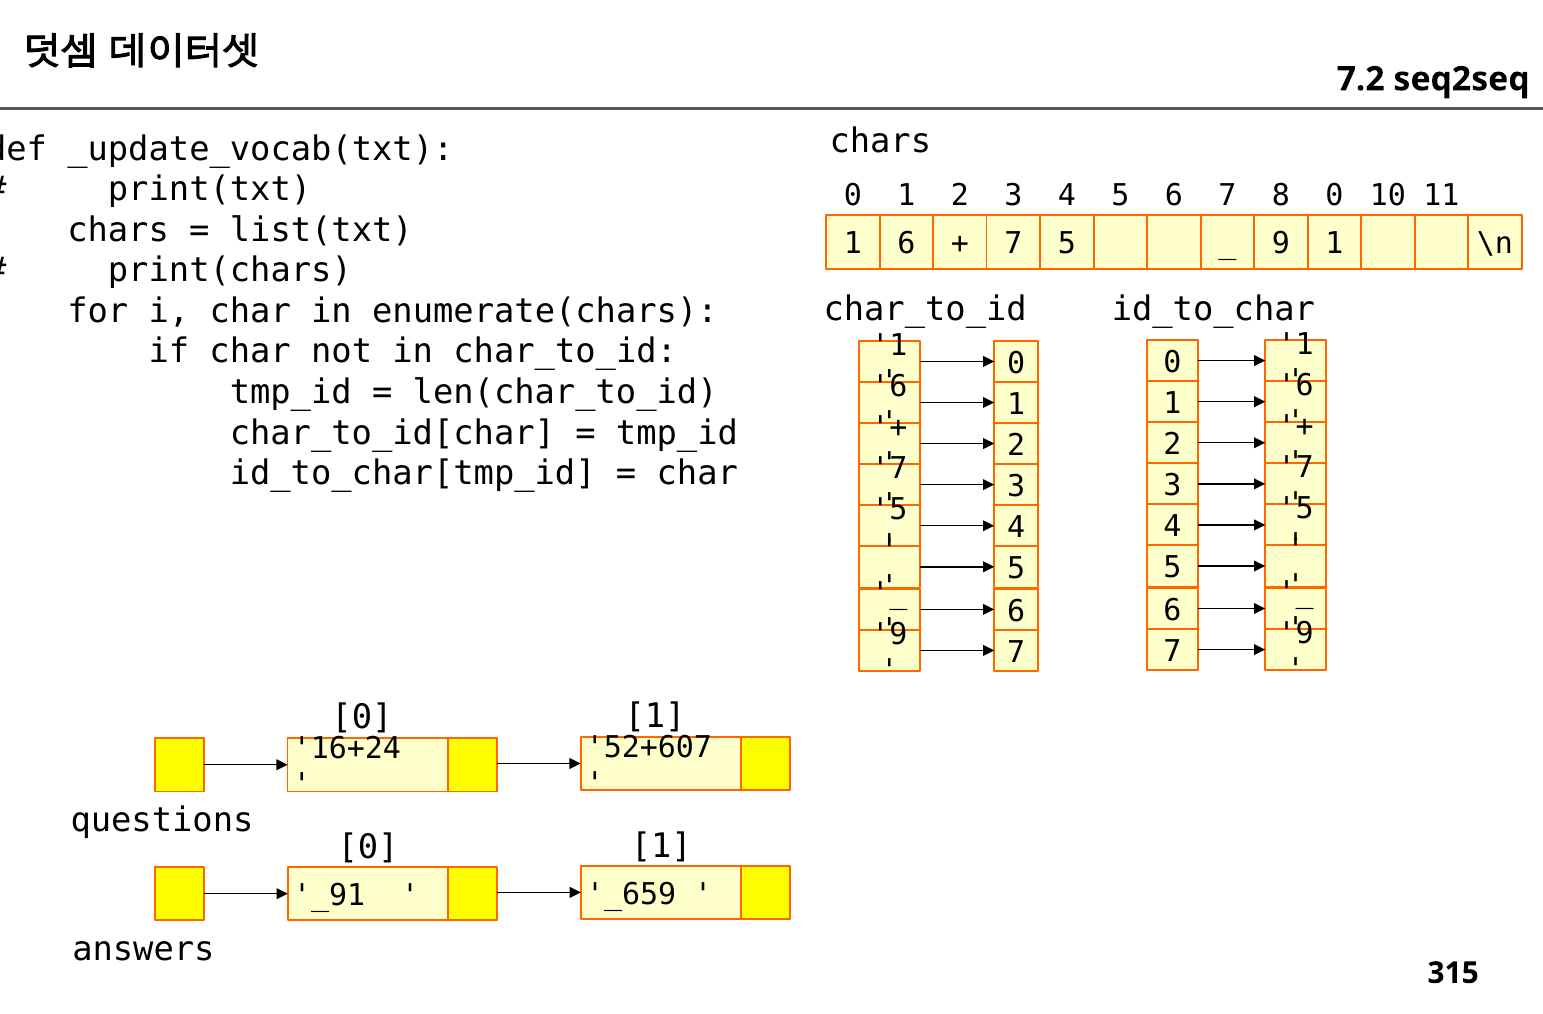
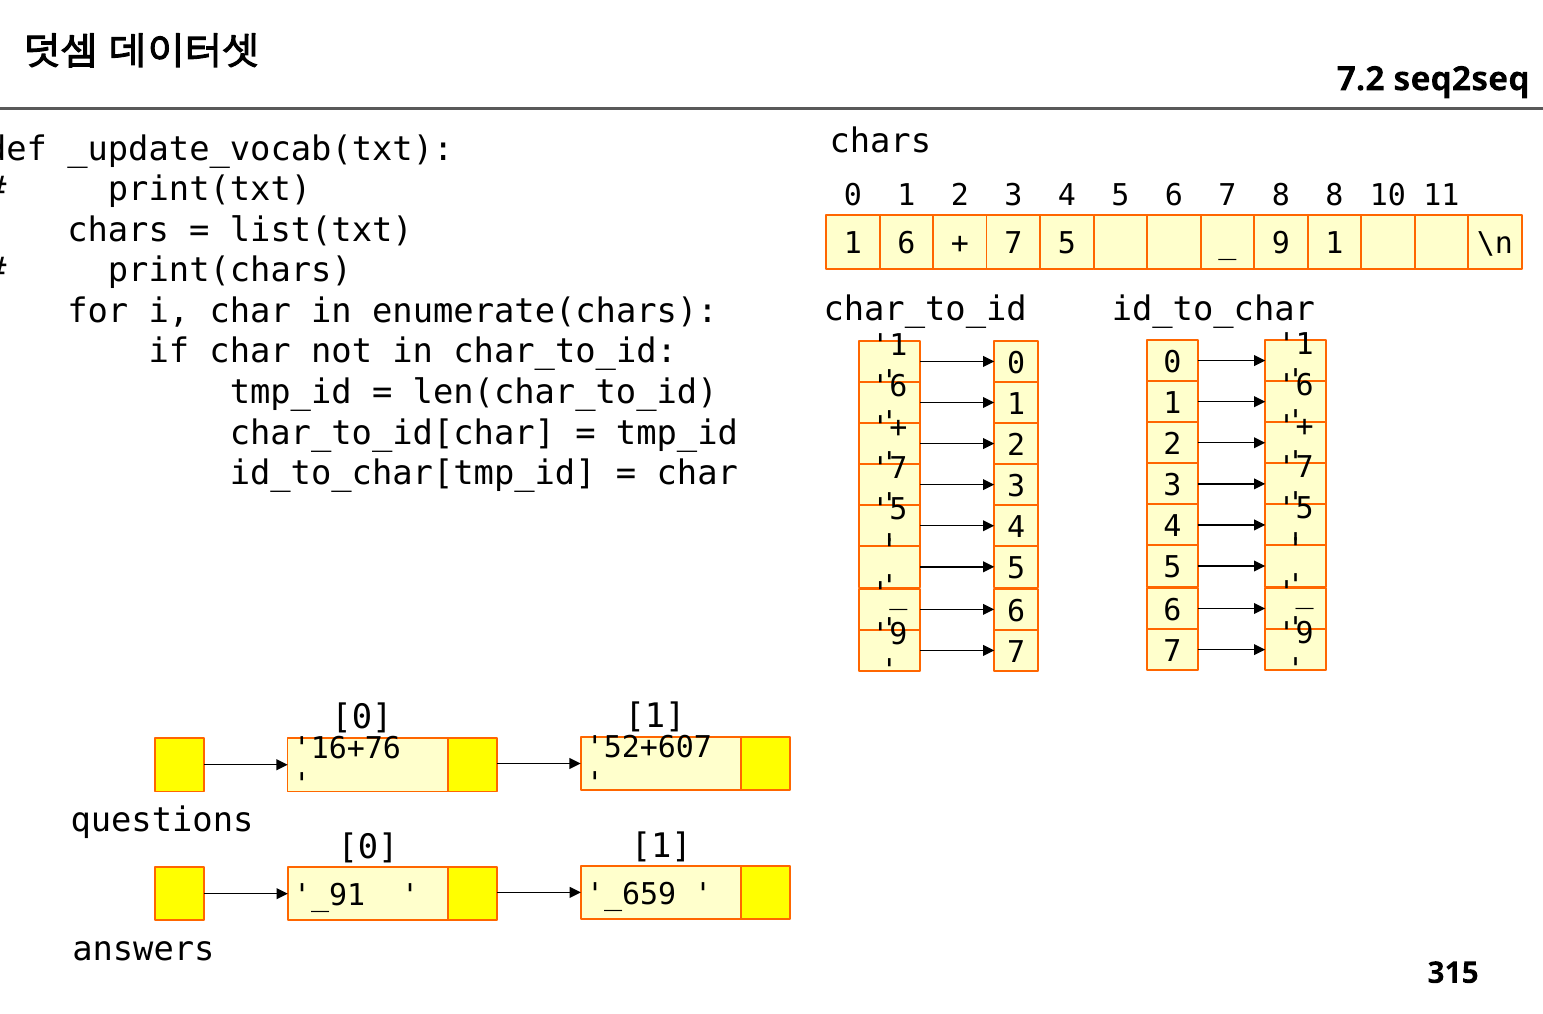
8 0: 0 -> 8
16+24: 16+24 -> 16+76
